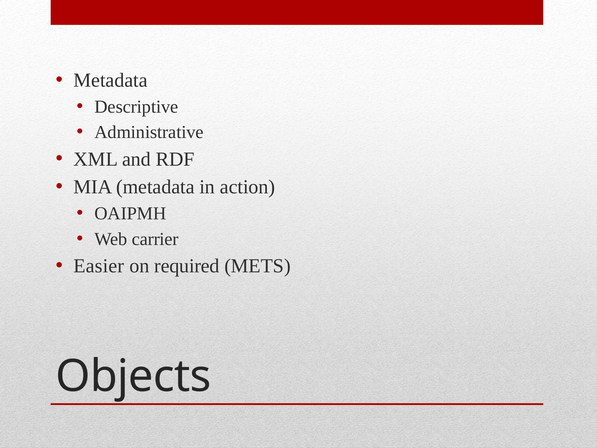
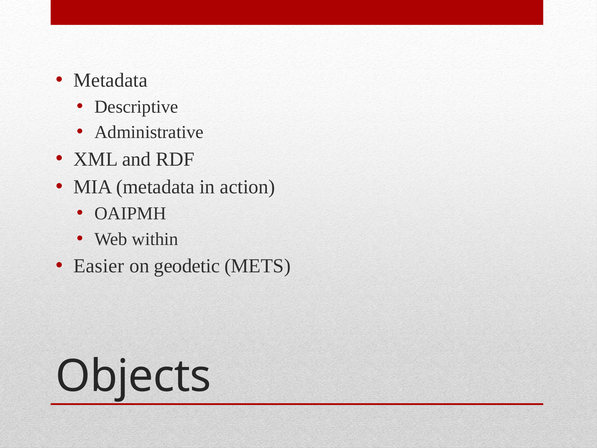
carrier: carrier -> within
required: required -> geodetic
